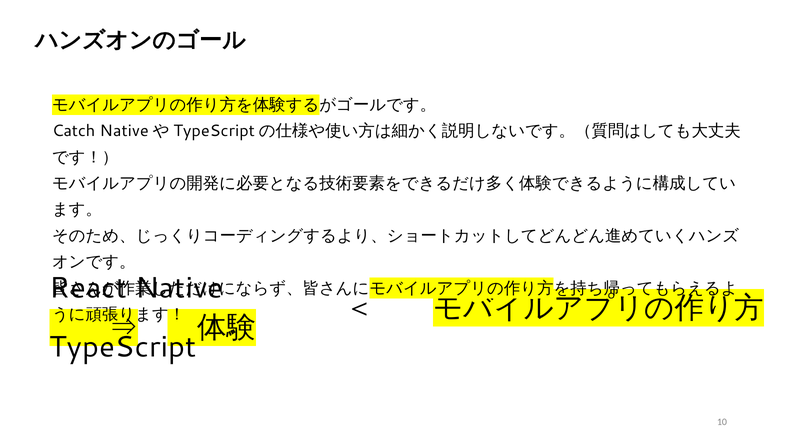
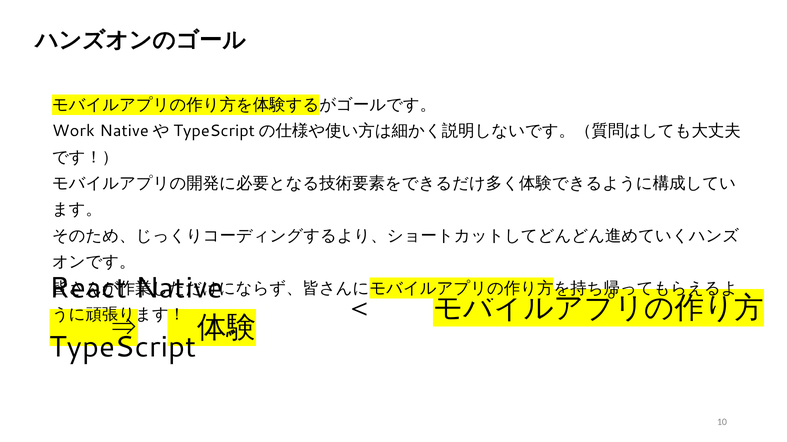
Catch: Catch -> Work
